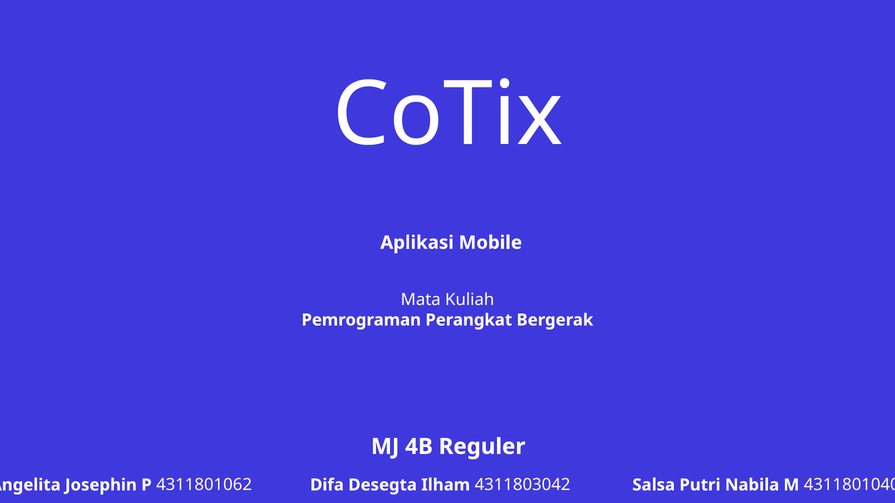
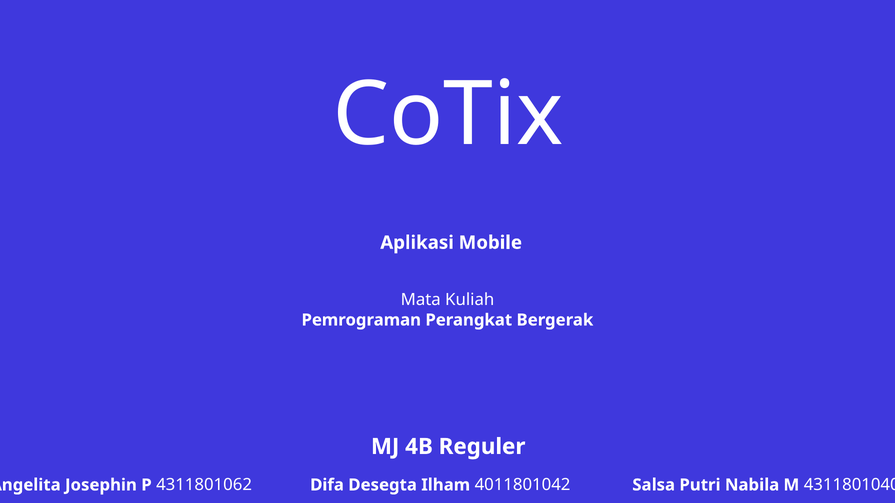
4311803042: 4311803042 -> 4011801042
